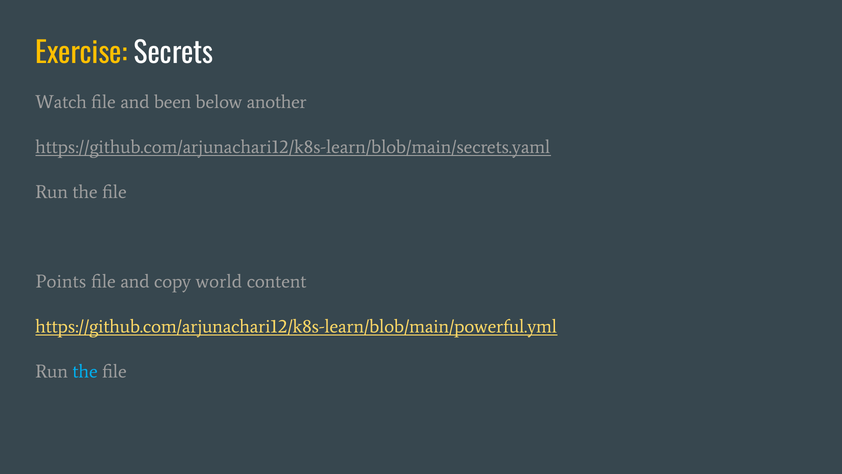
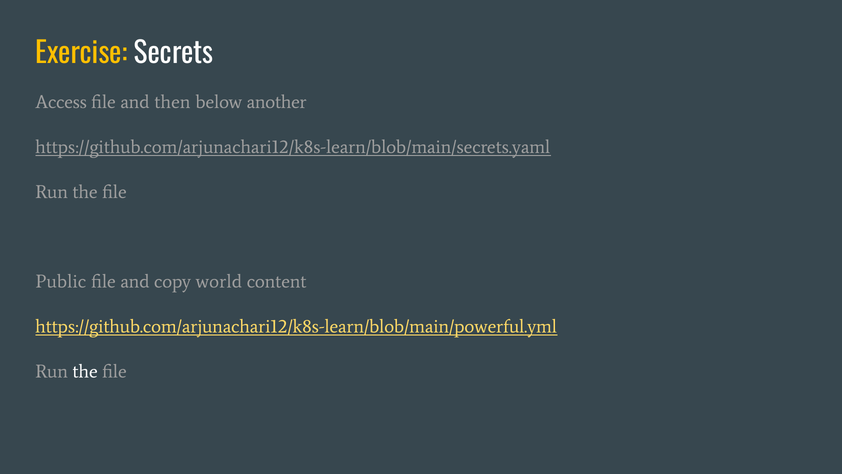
Watch: Watch -> Access
been: been -> then
Points: Points -> Public
the at (85, 371) colour: light blue -> white
